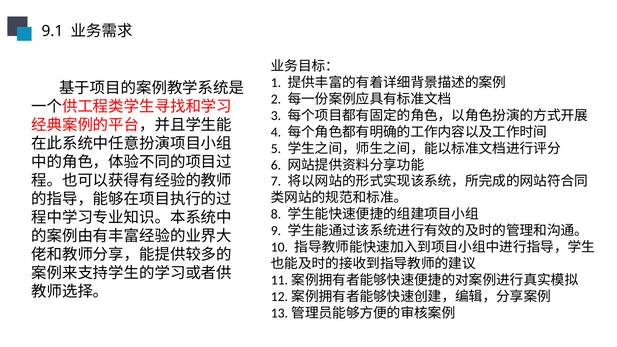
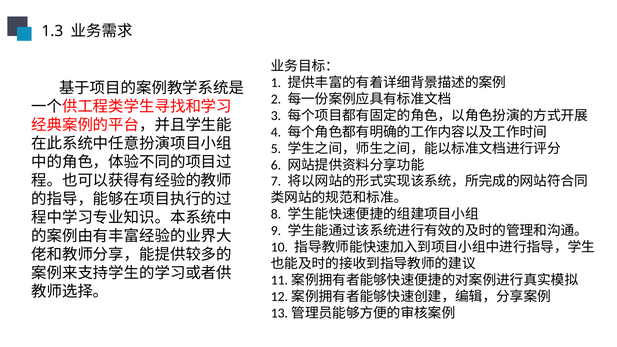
9.1: 9.1 -> 1.3
